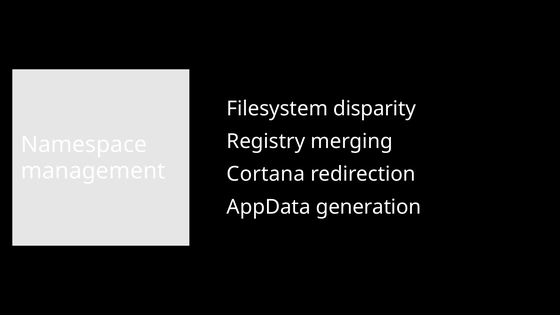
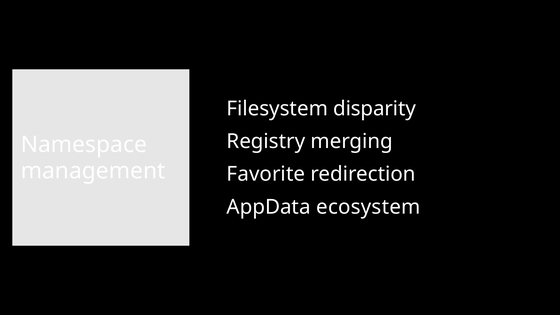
Cortana: Cortana -> Favorite
generation: generation -> ecosystem
